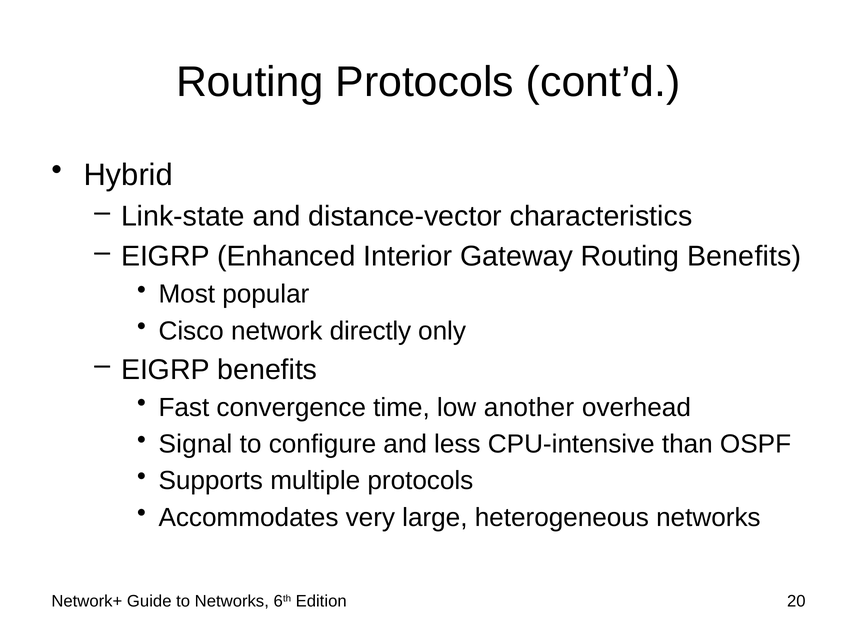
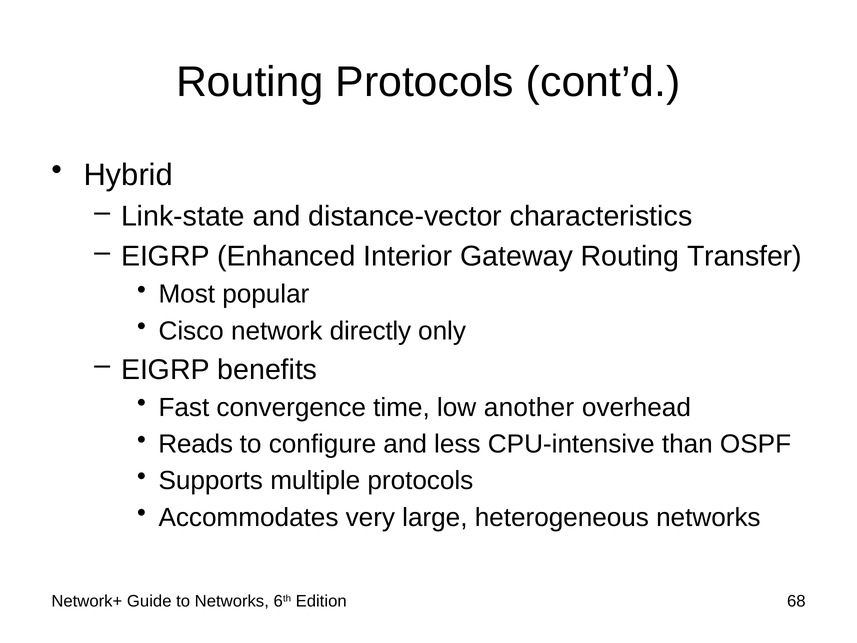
Routing Benefits: Benefits -> Transfer
Signal: Signal -> Reads
20: 20 -> 68
